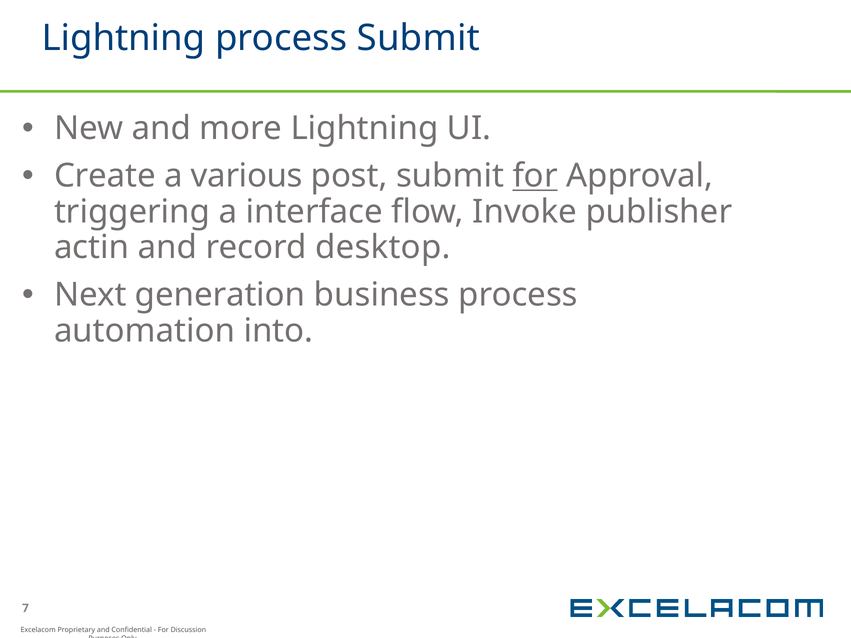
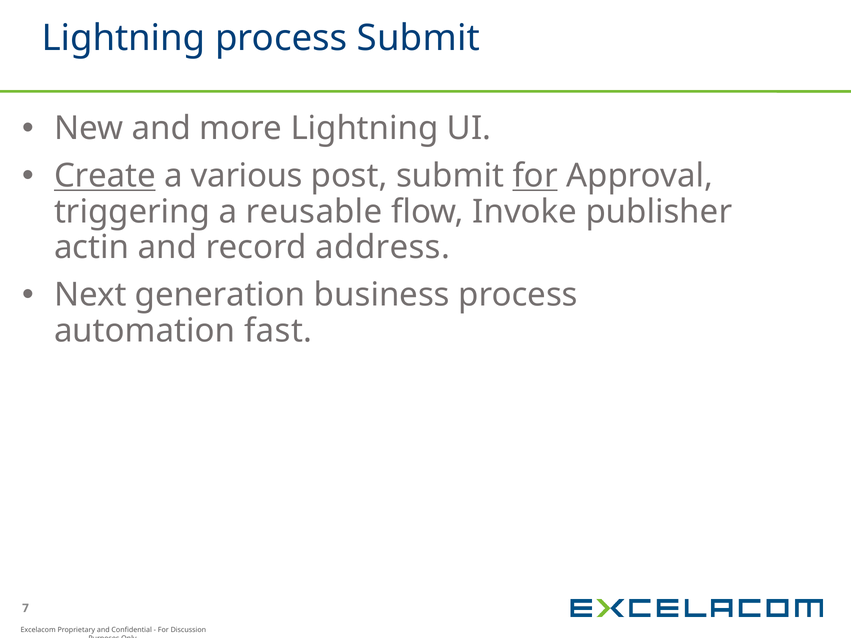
Create underline: none -> present
interface: interface -> reusable
desktop: desktop -> address
into: into -> fast
